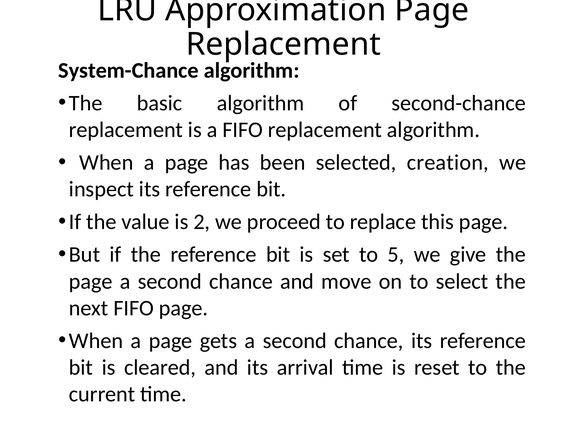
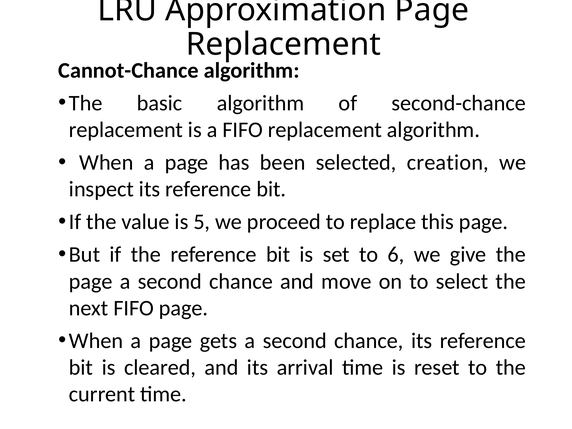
System-Chance: System-Chance -> Cannot-Chance
2: 2 -> 5
5: 5 -> 6
